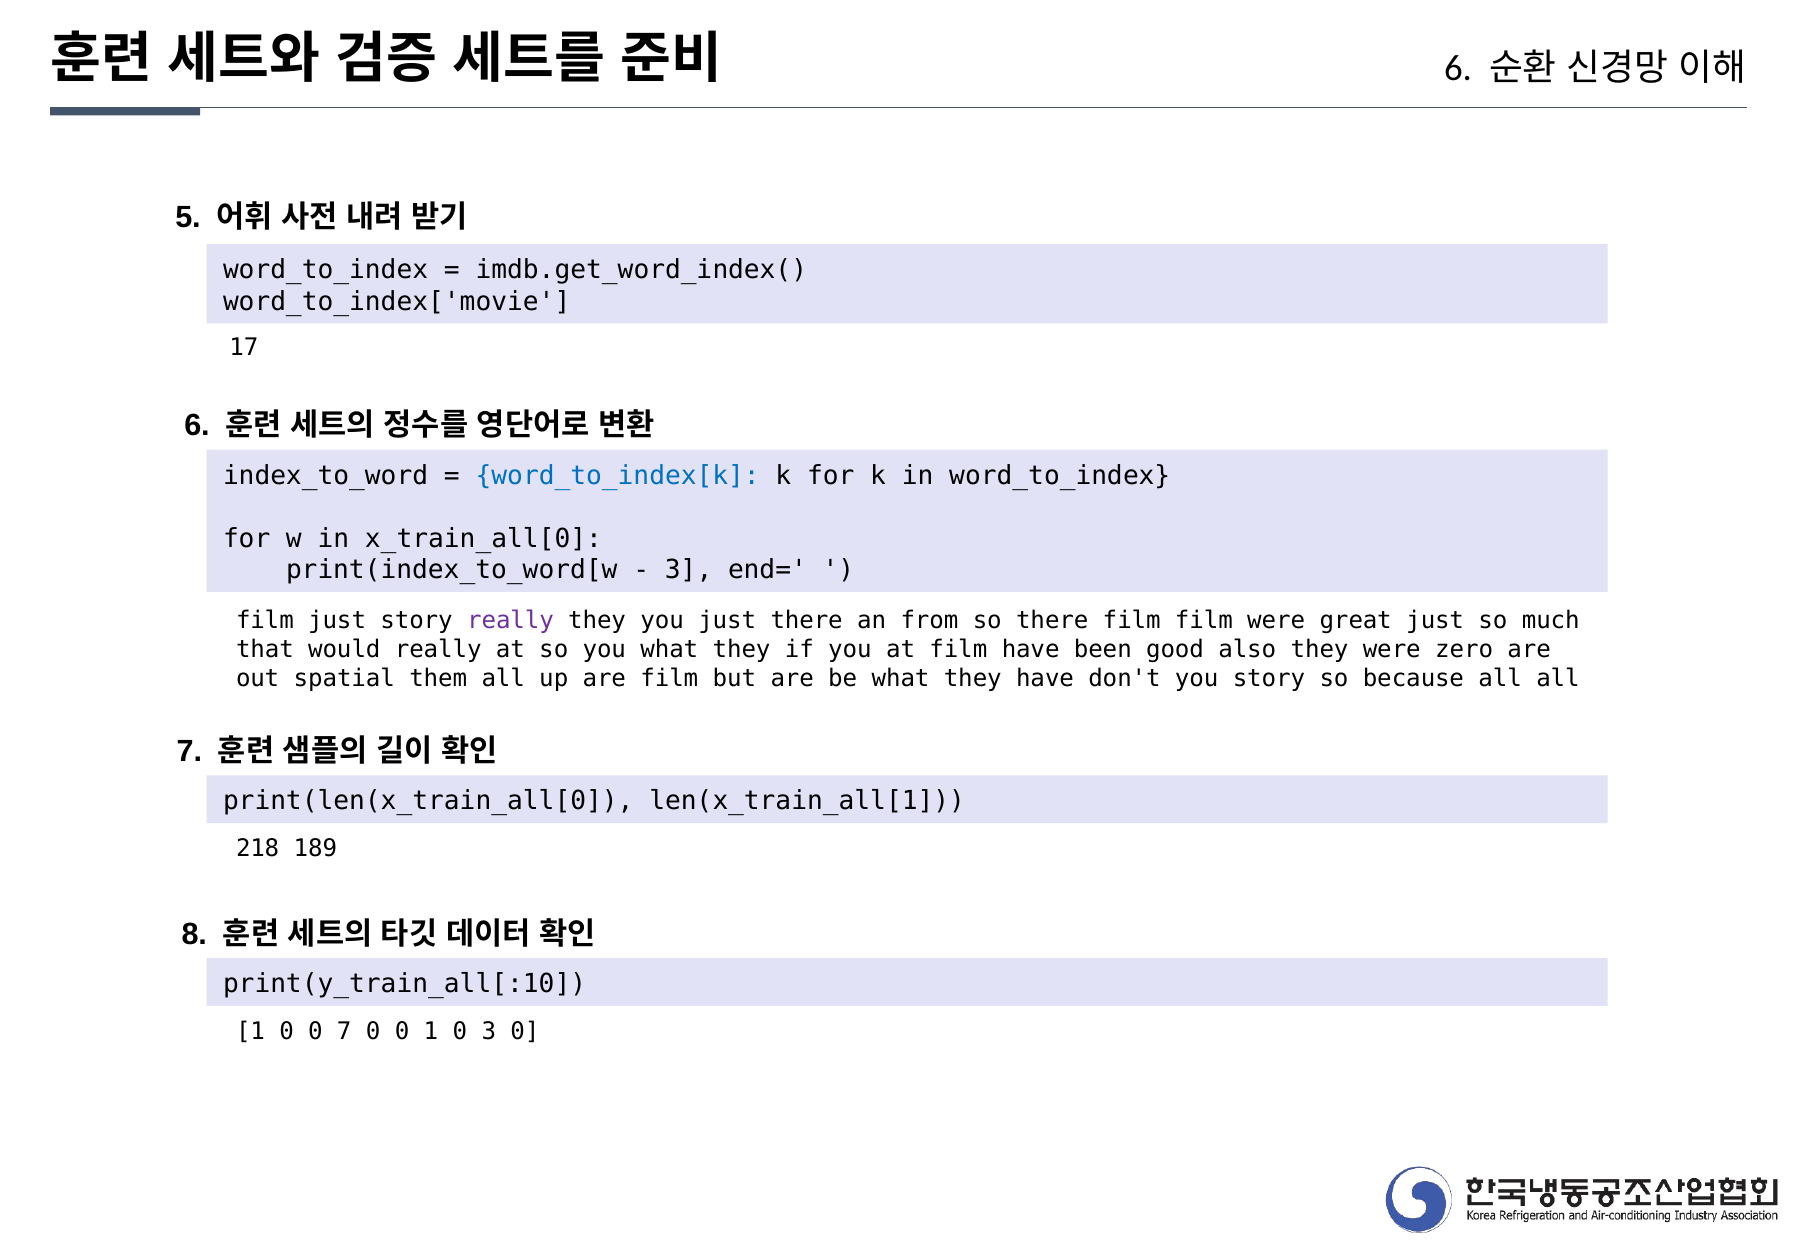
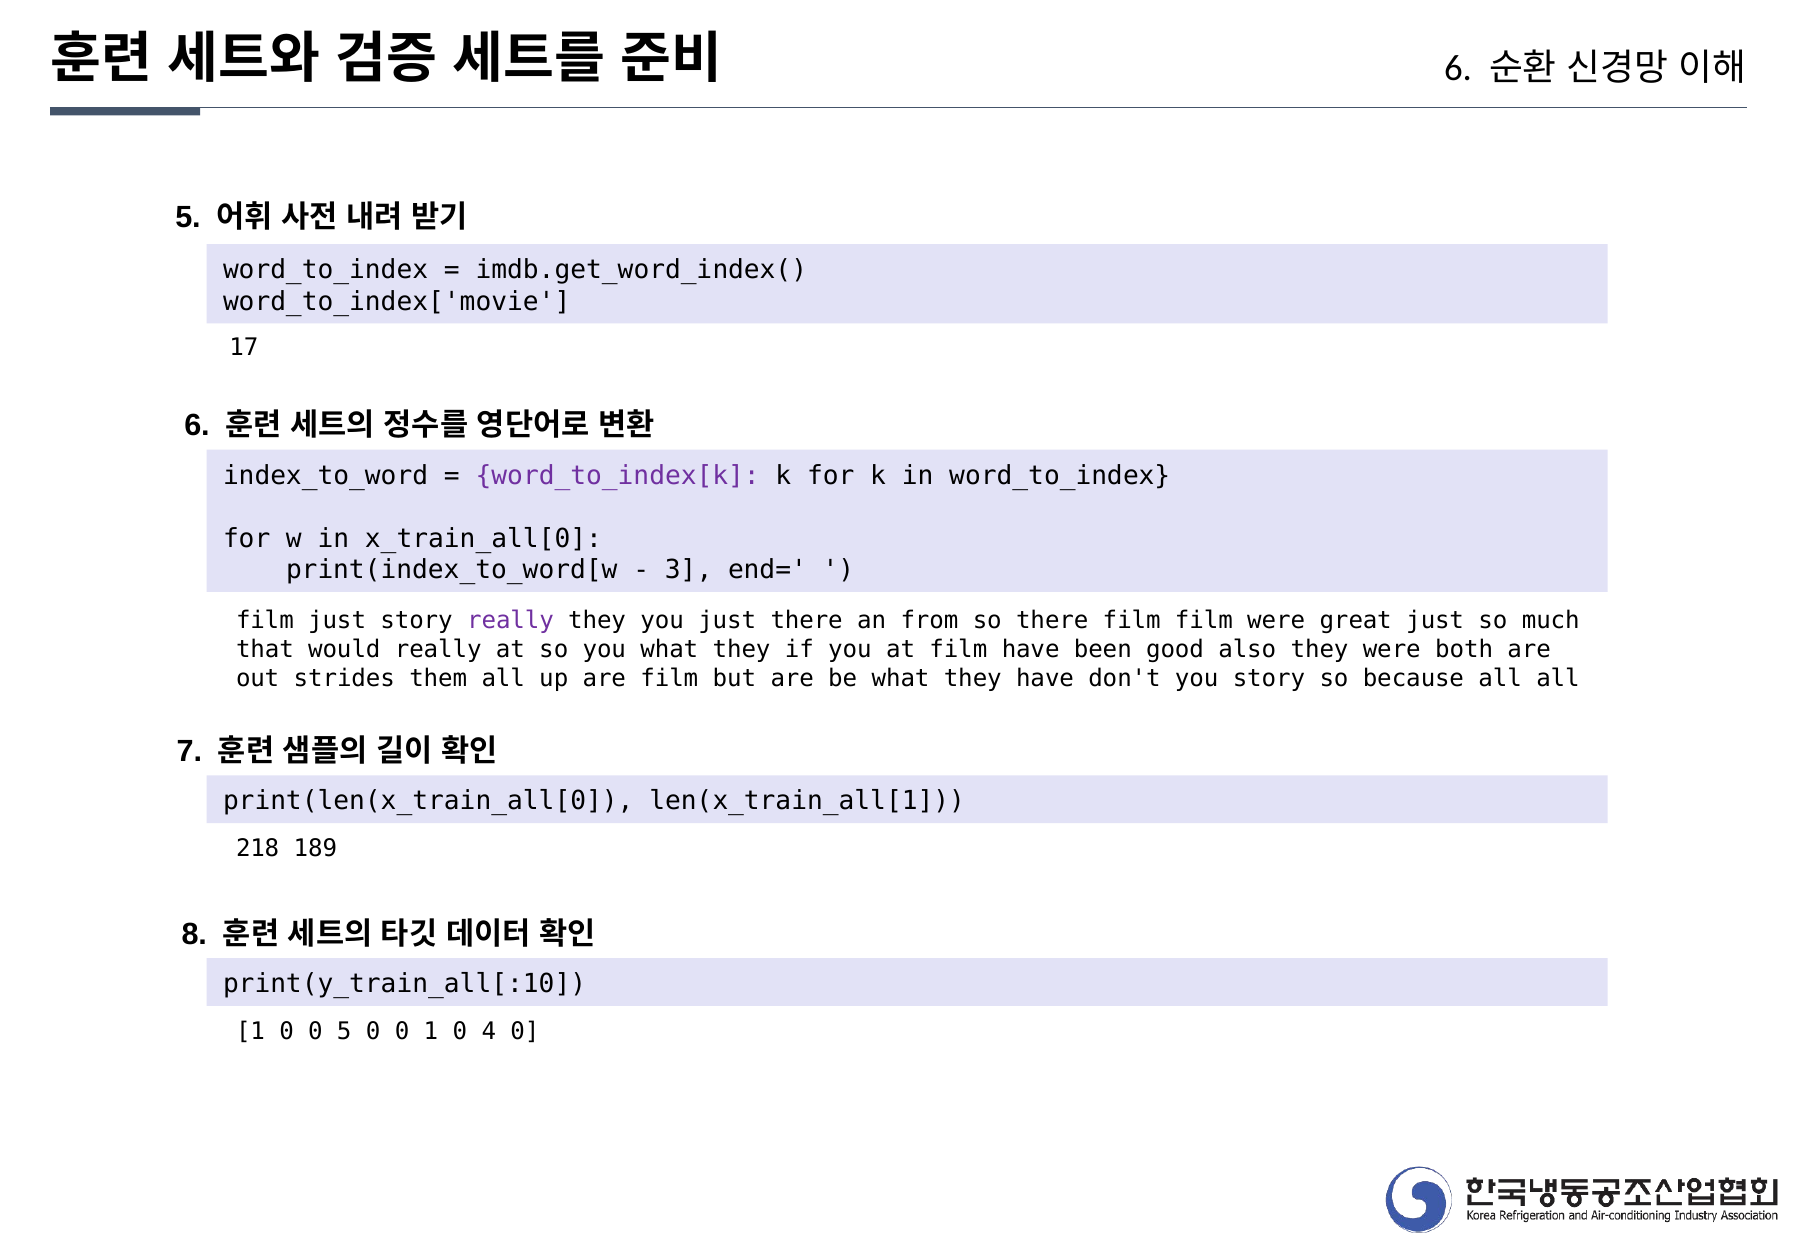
word_to_index[k colour: blue -> purple
zero: zero -> both
spatial: spatial -> strides
0 7: 7 -> 5
0 3: 3 -> 4
